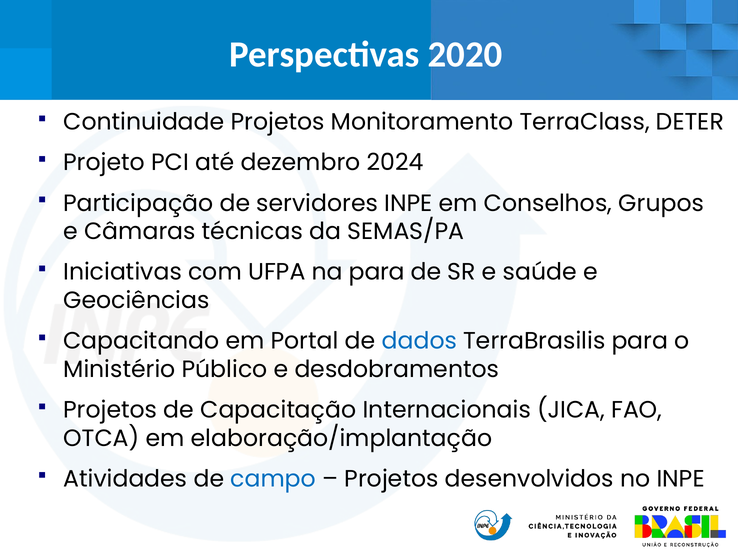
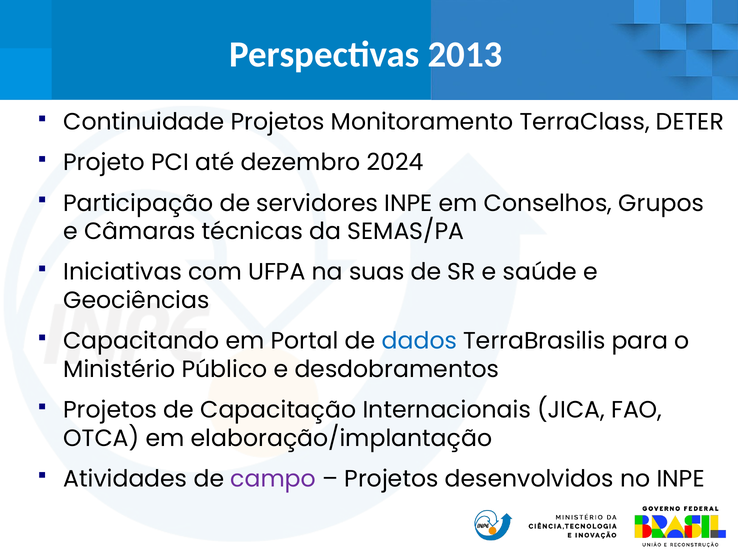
2020: 2020 -> 2013
na para: para -> suas
campo colour: blue -> purple
